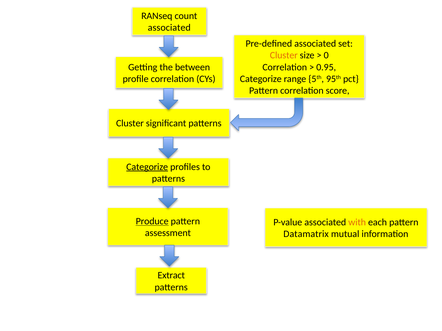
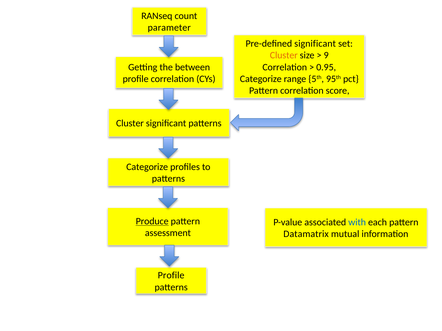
associated at (169, 28): associated -> parameter
Pre-defined associated: associated -> significant
0: 0 -> 9
Categorize at (147, 167) underline: present -> none
with colour: orange -> blue
Extract at (171, 276): Extract -> Profile
